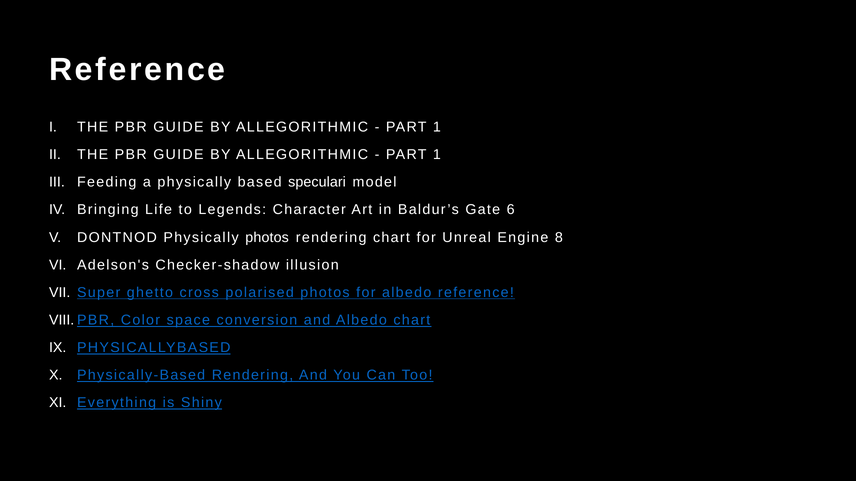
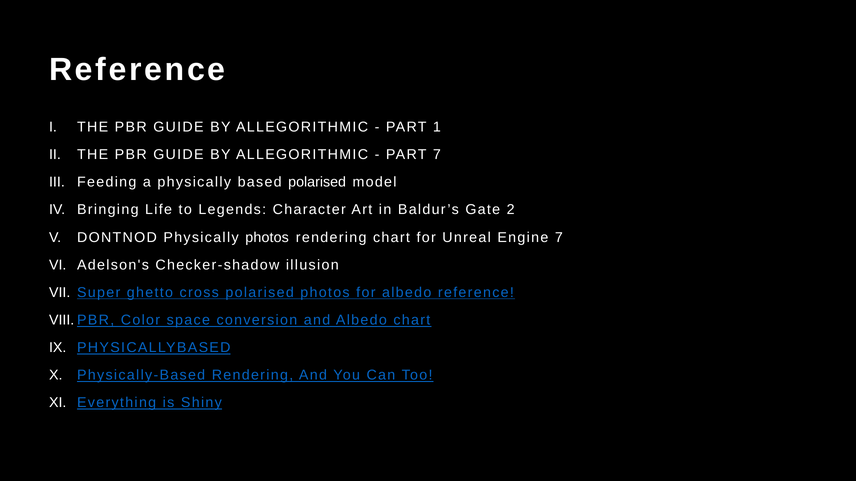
1 at (437, 155): 1 -> 7
based speculari: speculari -> polarised
6: 6 -> 2
Engine 8: 8 -> 7
